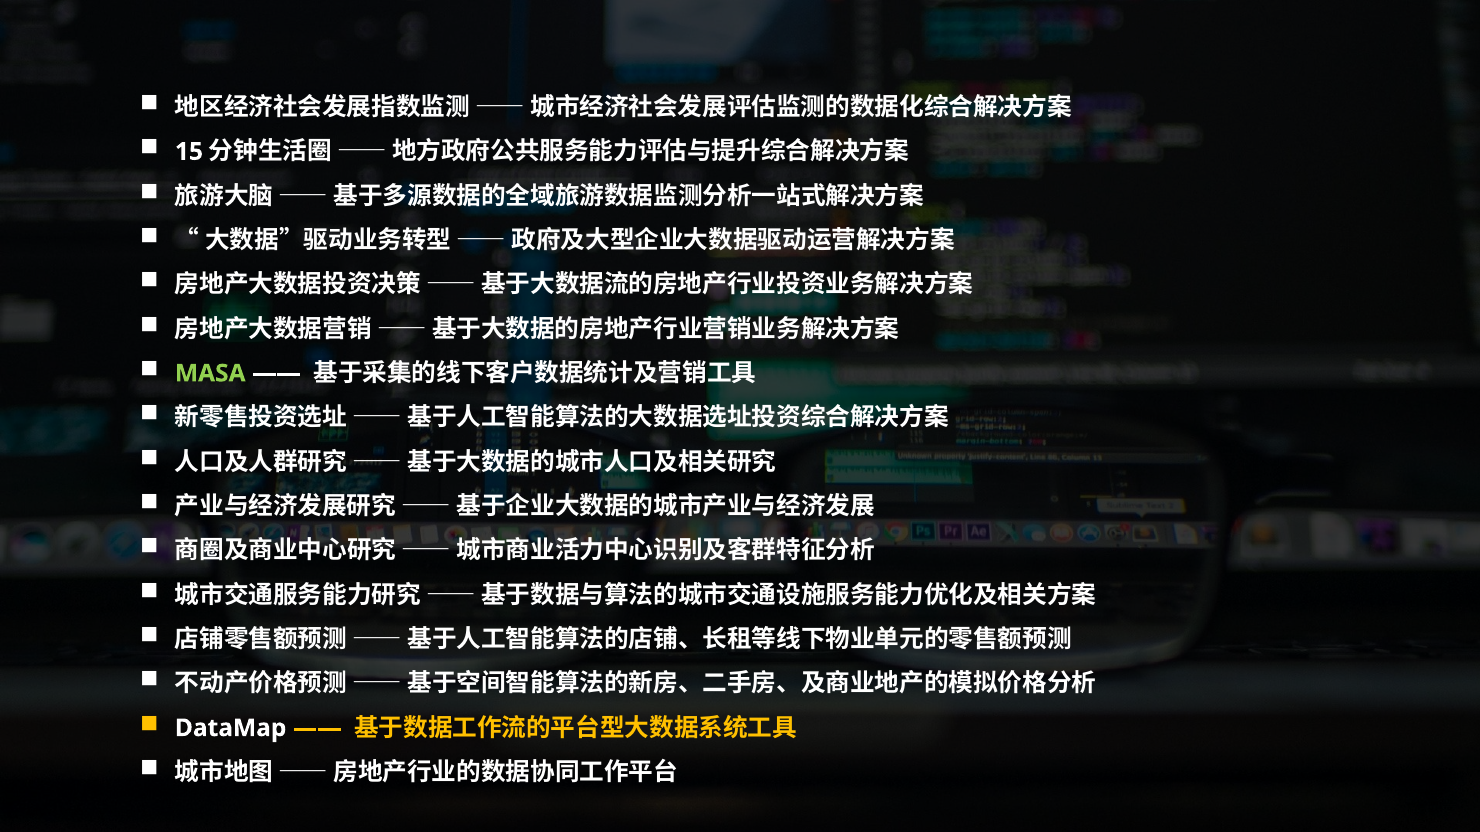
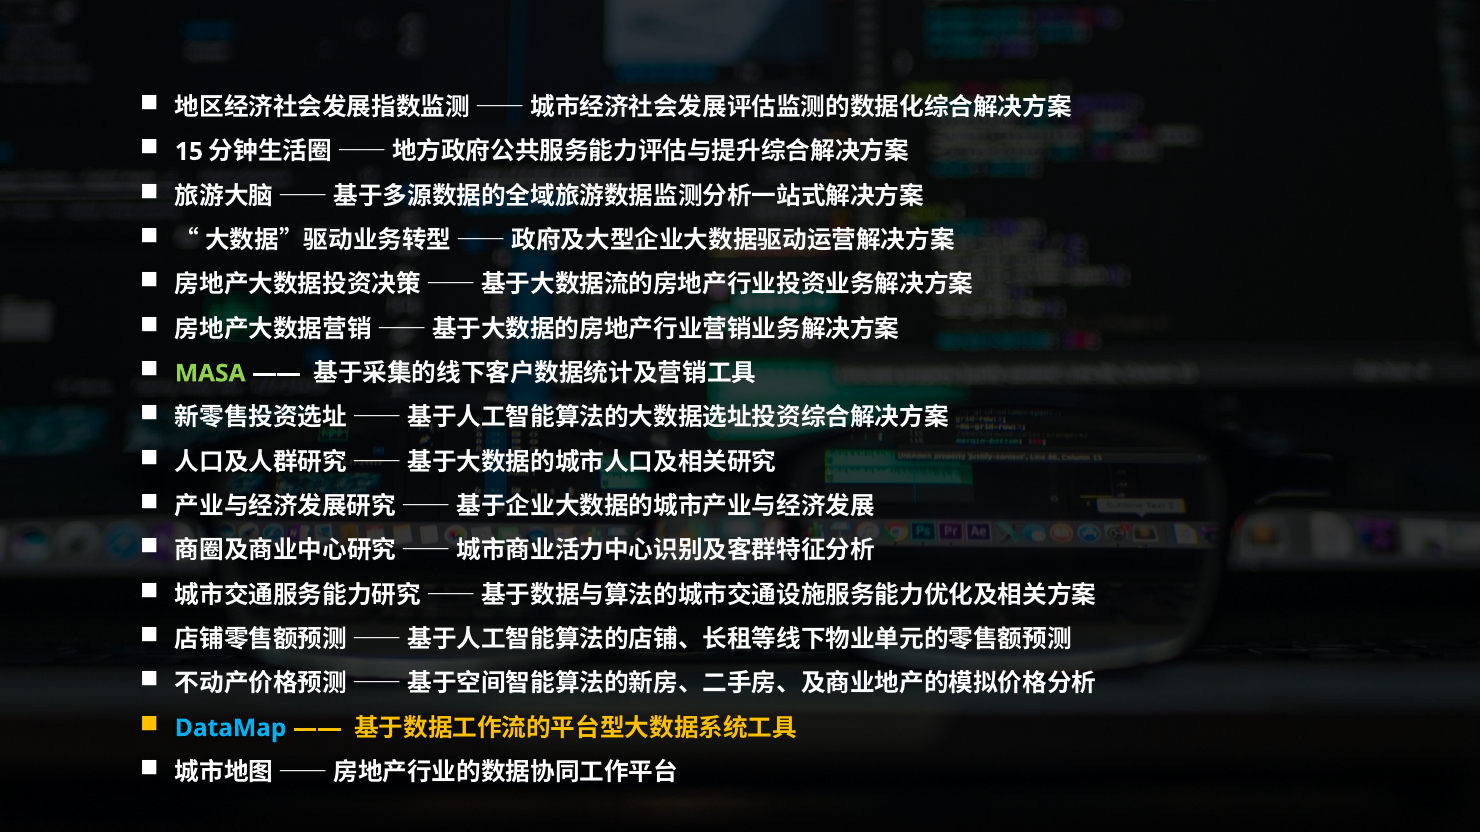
DataMap colour: white -> light blue
